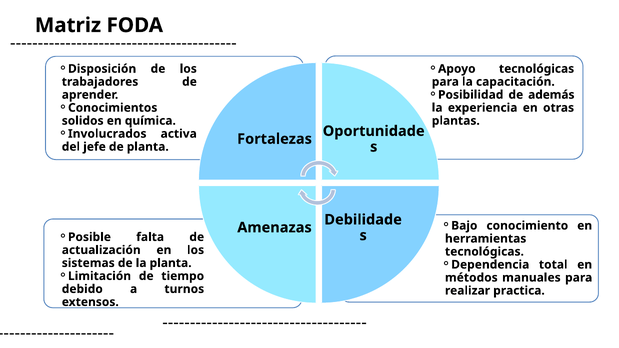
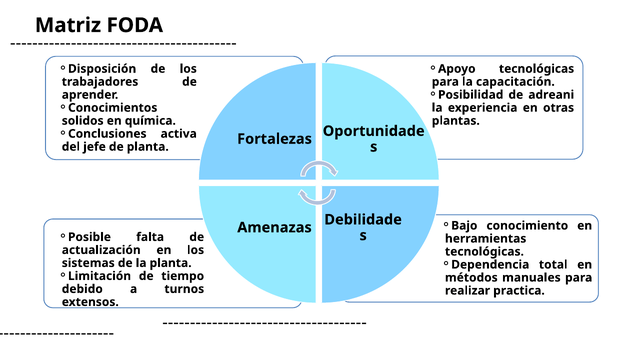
además: además -> adreani
Involucrados: Involucrados -> Conclusiones
